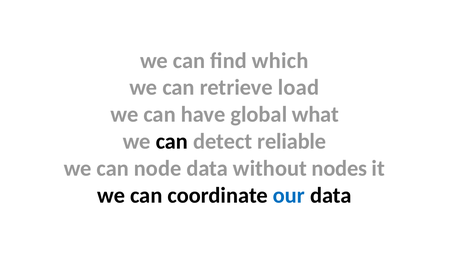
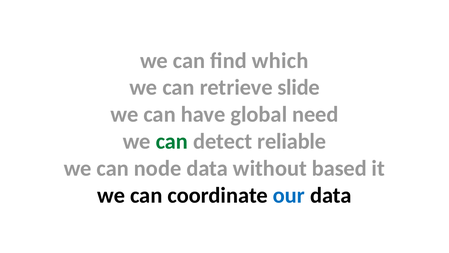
load: load -> slide
what: what -> need
can at (172, 141) colour: black -> green
nodes: nodes -> based
